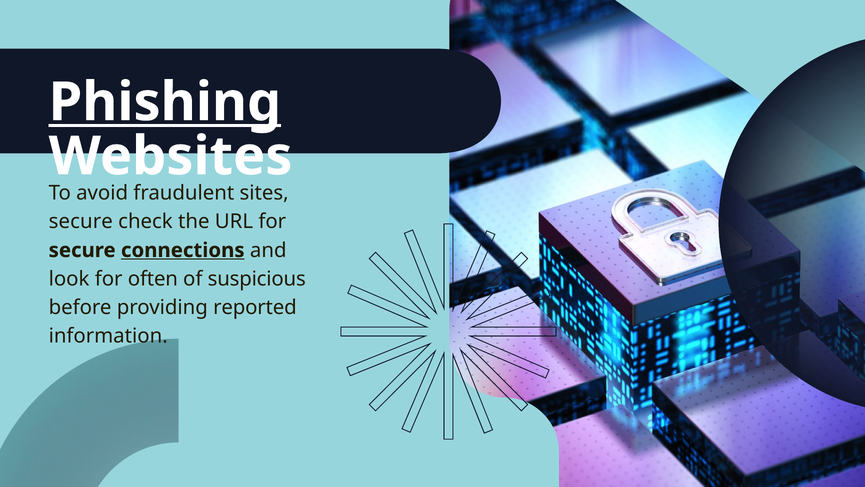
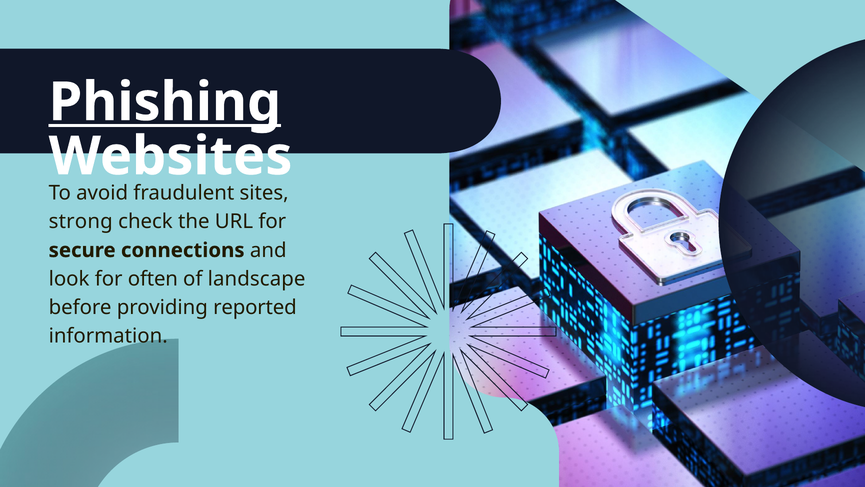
secure at (81, 222): secure -> strong
connections underline: present -> none
suspicious: suspicious -> landscape
